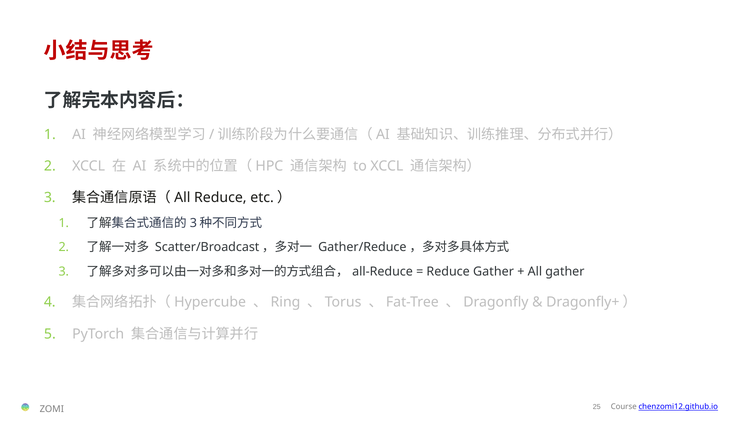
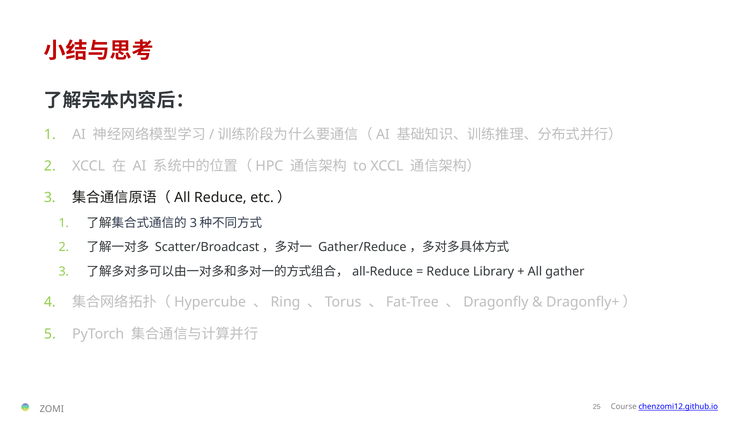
Reduce Gather: Gather -> Library
